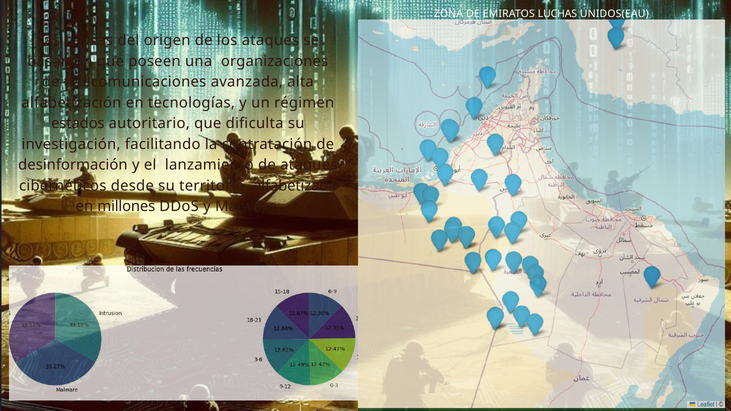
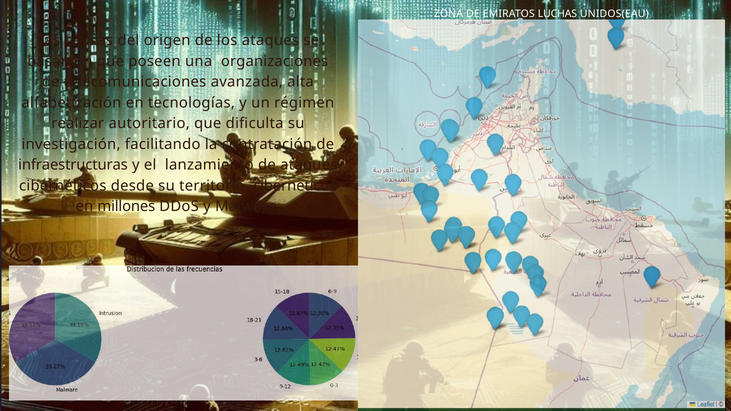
estados: estados -> realizar
desinformación: desinformación -> infraestructuras
alfabetizada: alfabetizada -> ciberneticos
